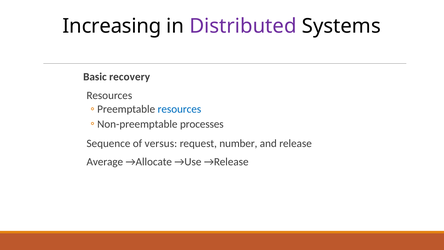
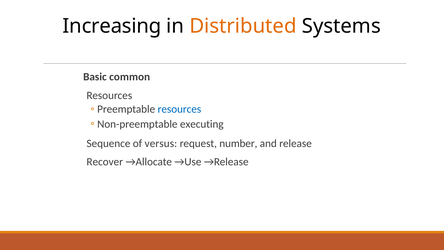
Distributed colour: purple -> orange
recovery: recovery -> common
processes: processes -> executing
Average: Average -> Recover
